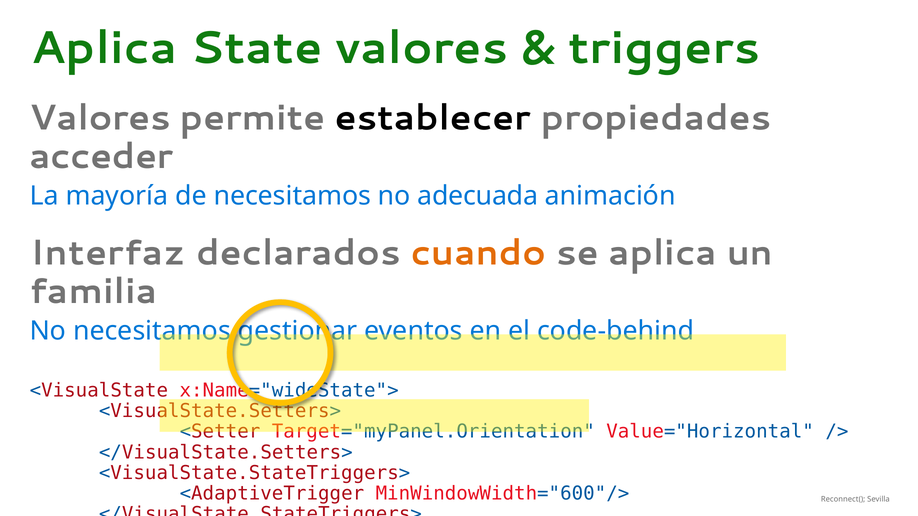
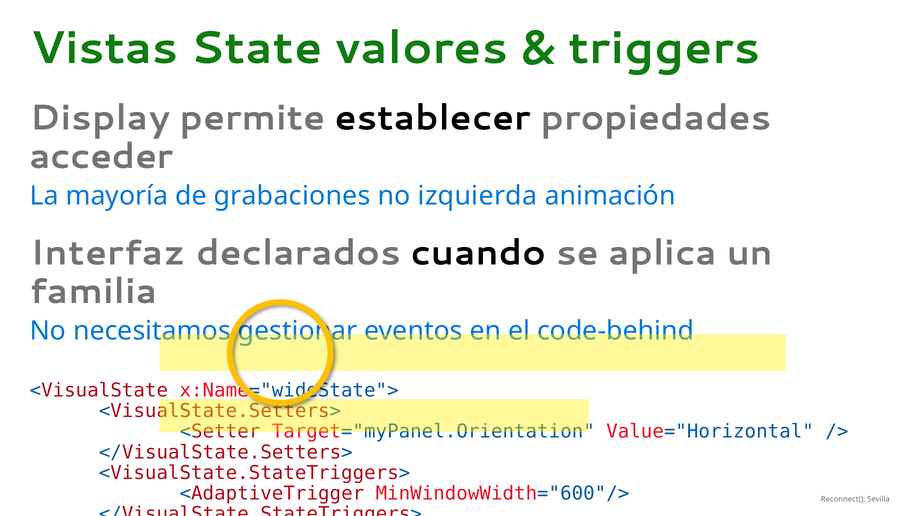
Aplica at (104, 48): Aplica -> Vistas
Valores at (100, 118): Valores -> Display
de necesitamos: necesitamos -> grabaciones
adecuada: adecuada -> izquierda
cuando colour: orange -> black
